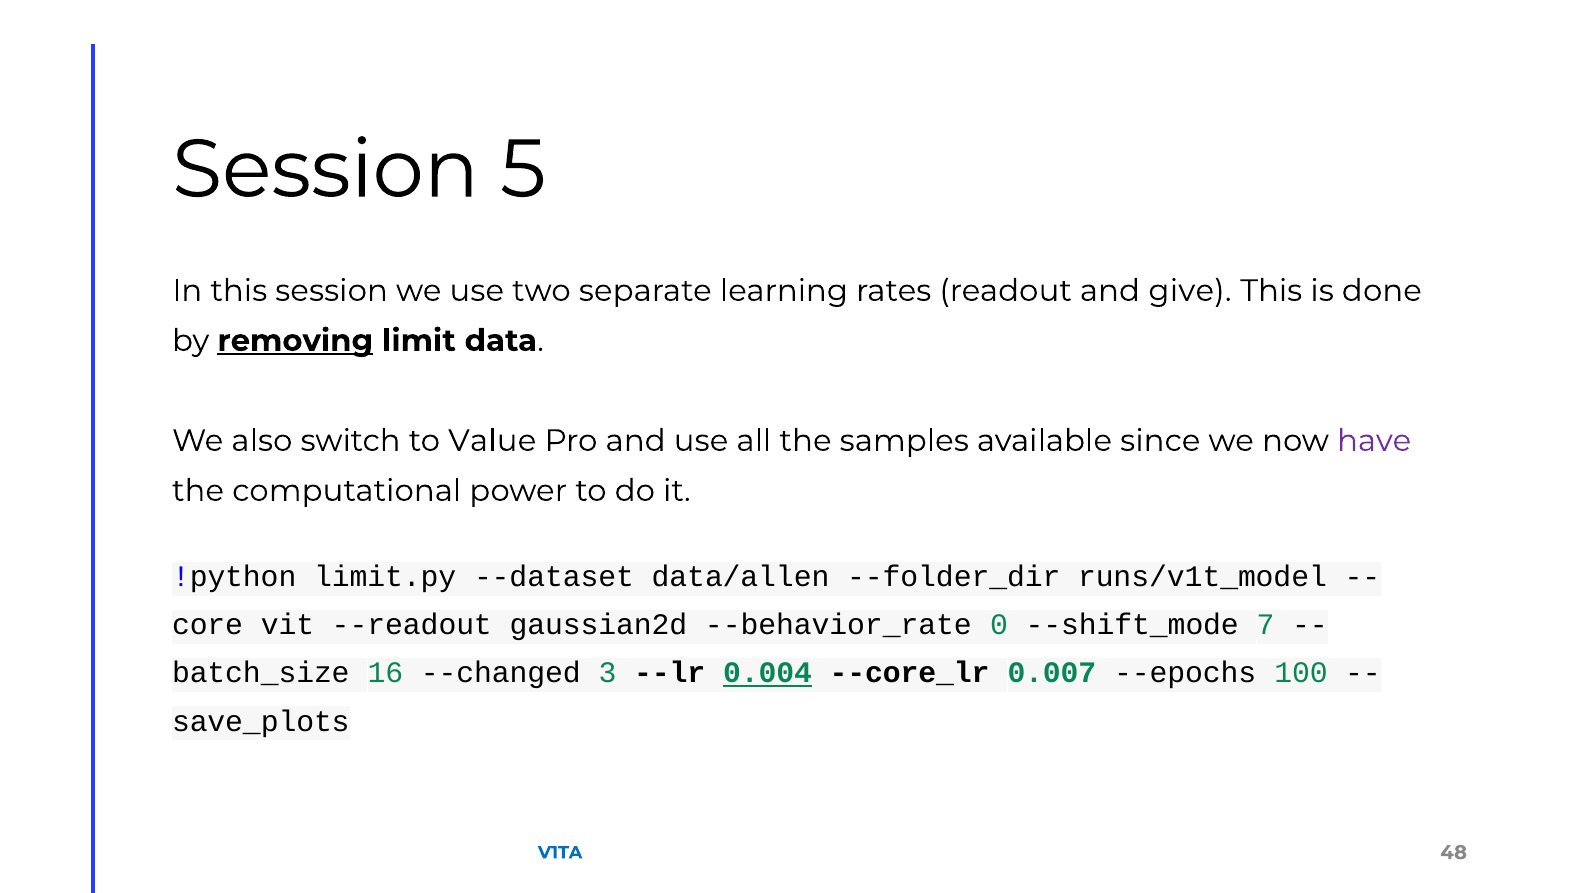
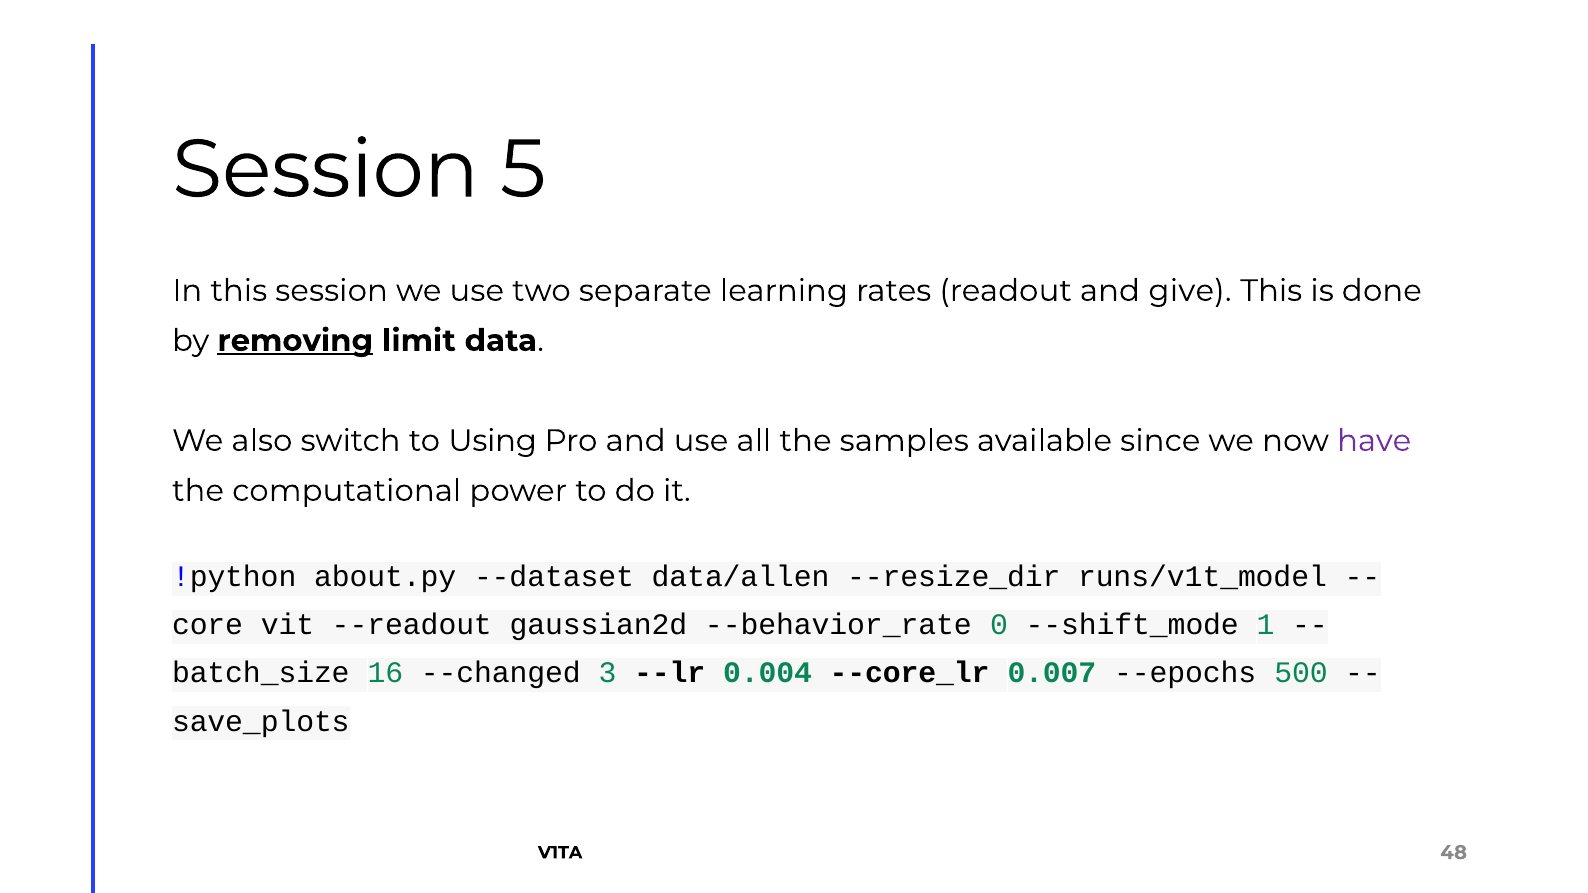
Value: Value -> Using
limit.py: limit.py -> about.py
--folder_dir: --folder_dir -> --resize_dir
7: 7 -> 1
0.004 underline: present -> none
100: 100 -> 500
V1TA colour: blue -> black
